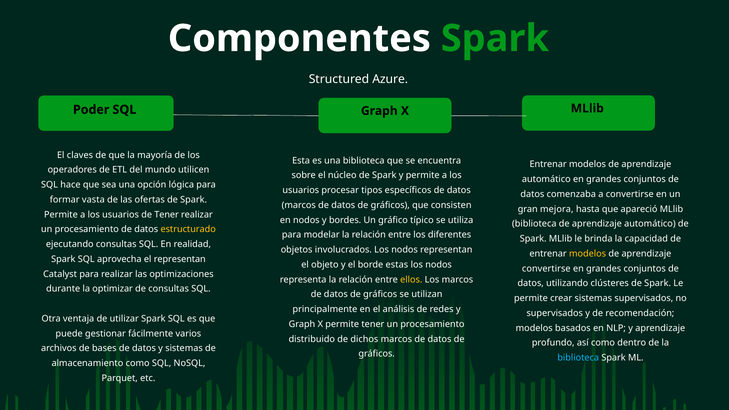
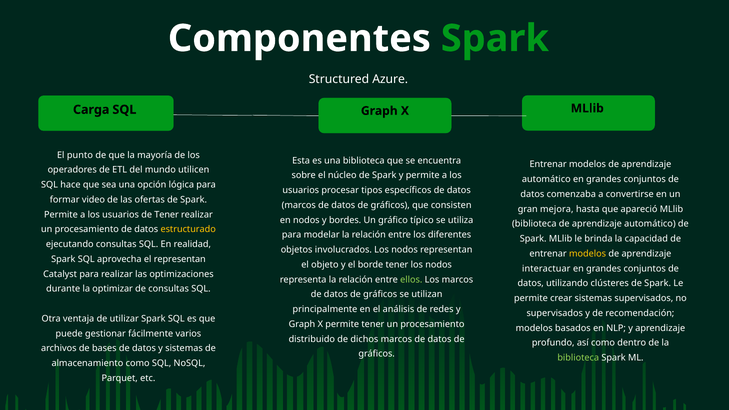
Poder: Poder -> Carga
claves: claves -> punto
vasta: vasta -> video
borde estas: estas -> tener
convertirse at (546, 269): convertirse -> interactuar
ellos colour: yellow -> light green
biblioteca at (578, 358) colour: light blue -> light green
